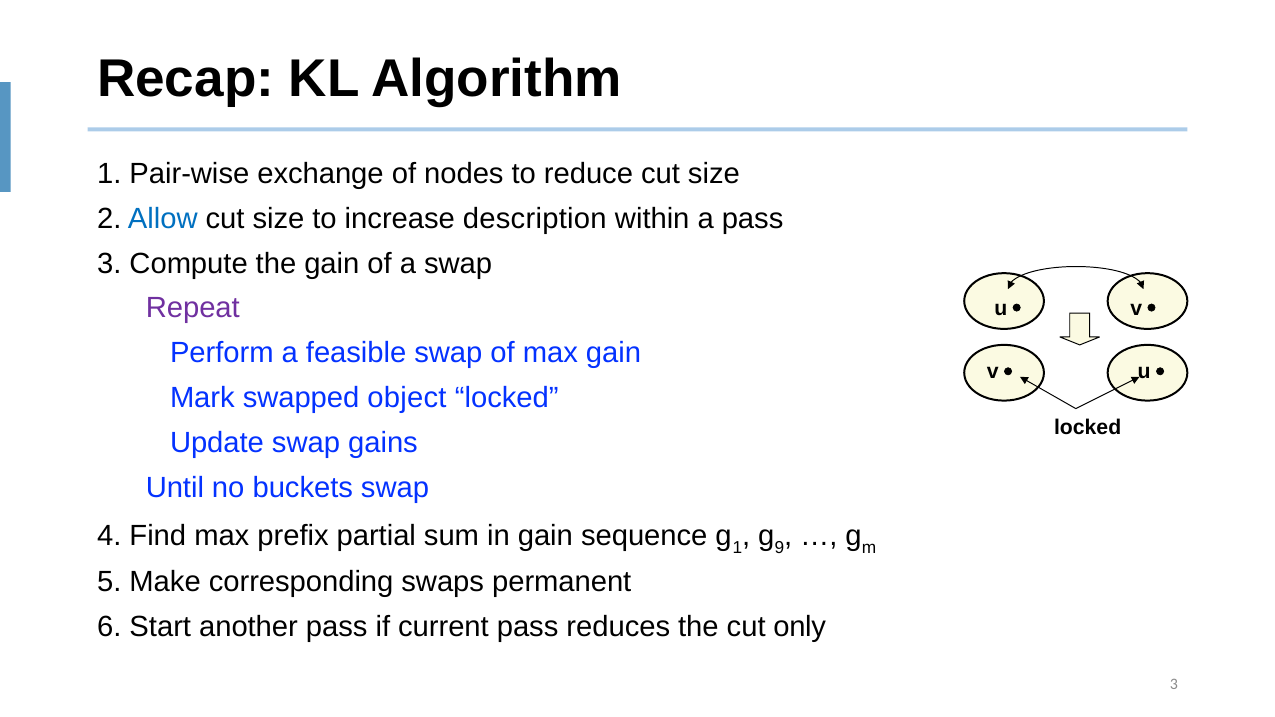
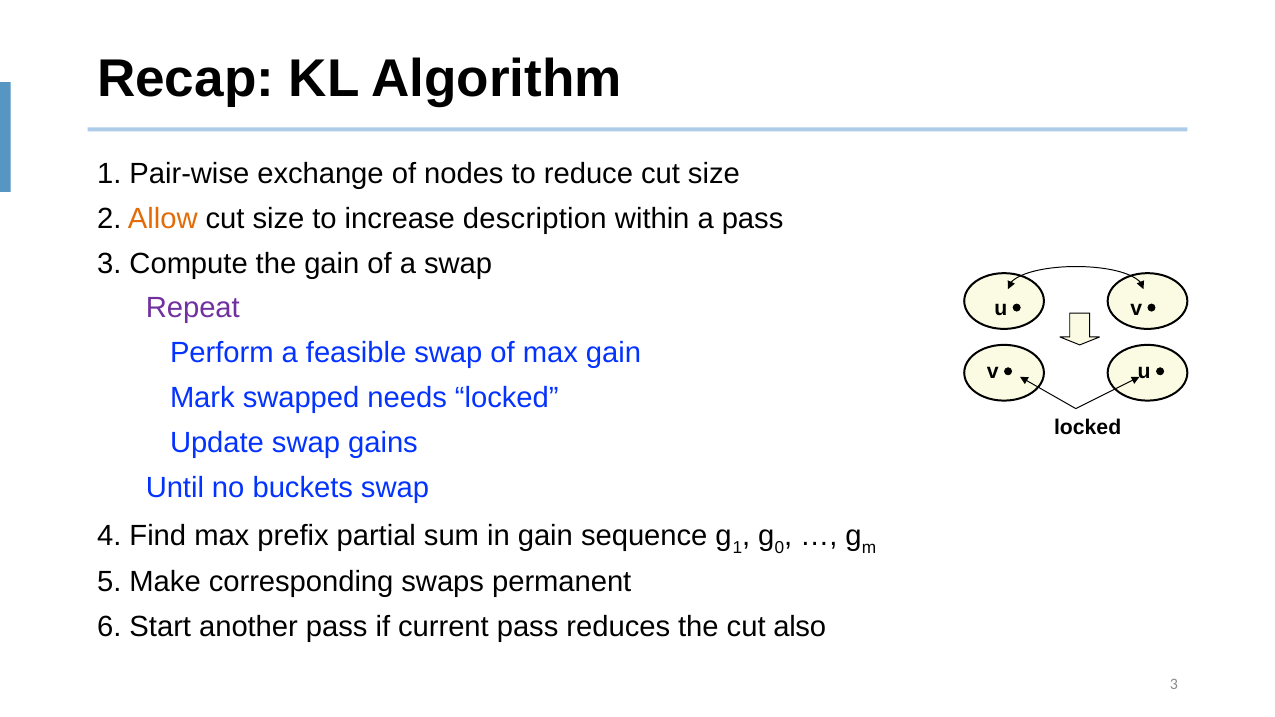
Allow colour: blue -> orange
object: object -> needs
9: 9 -> 0
only: only -> also
